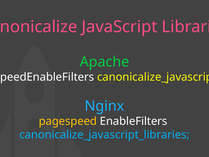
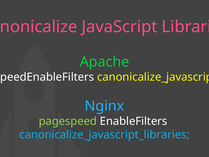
pagespeed colour: yellow -> light green
